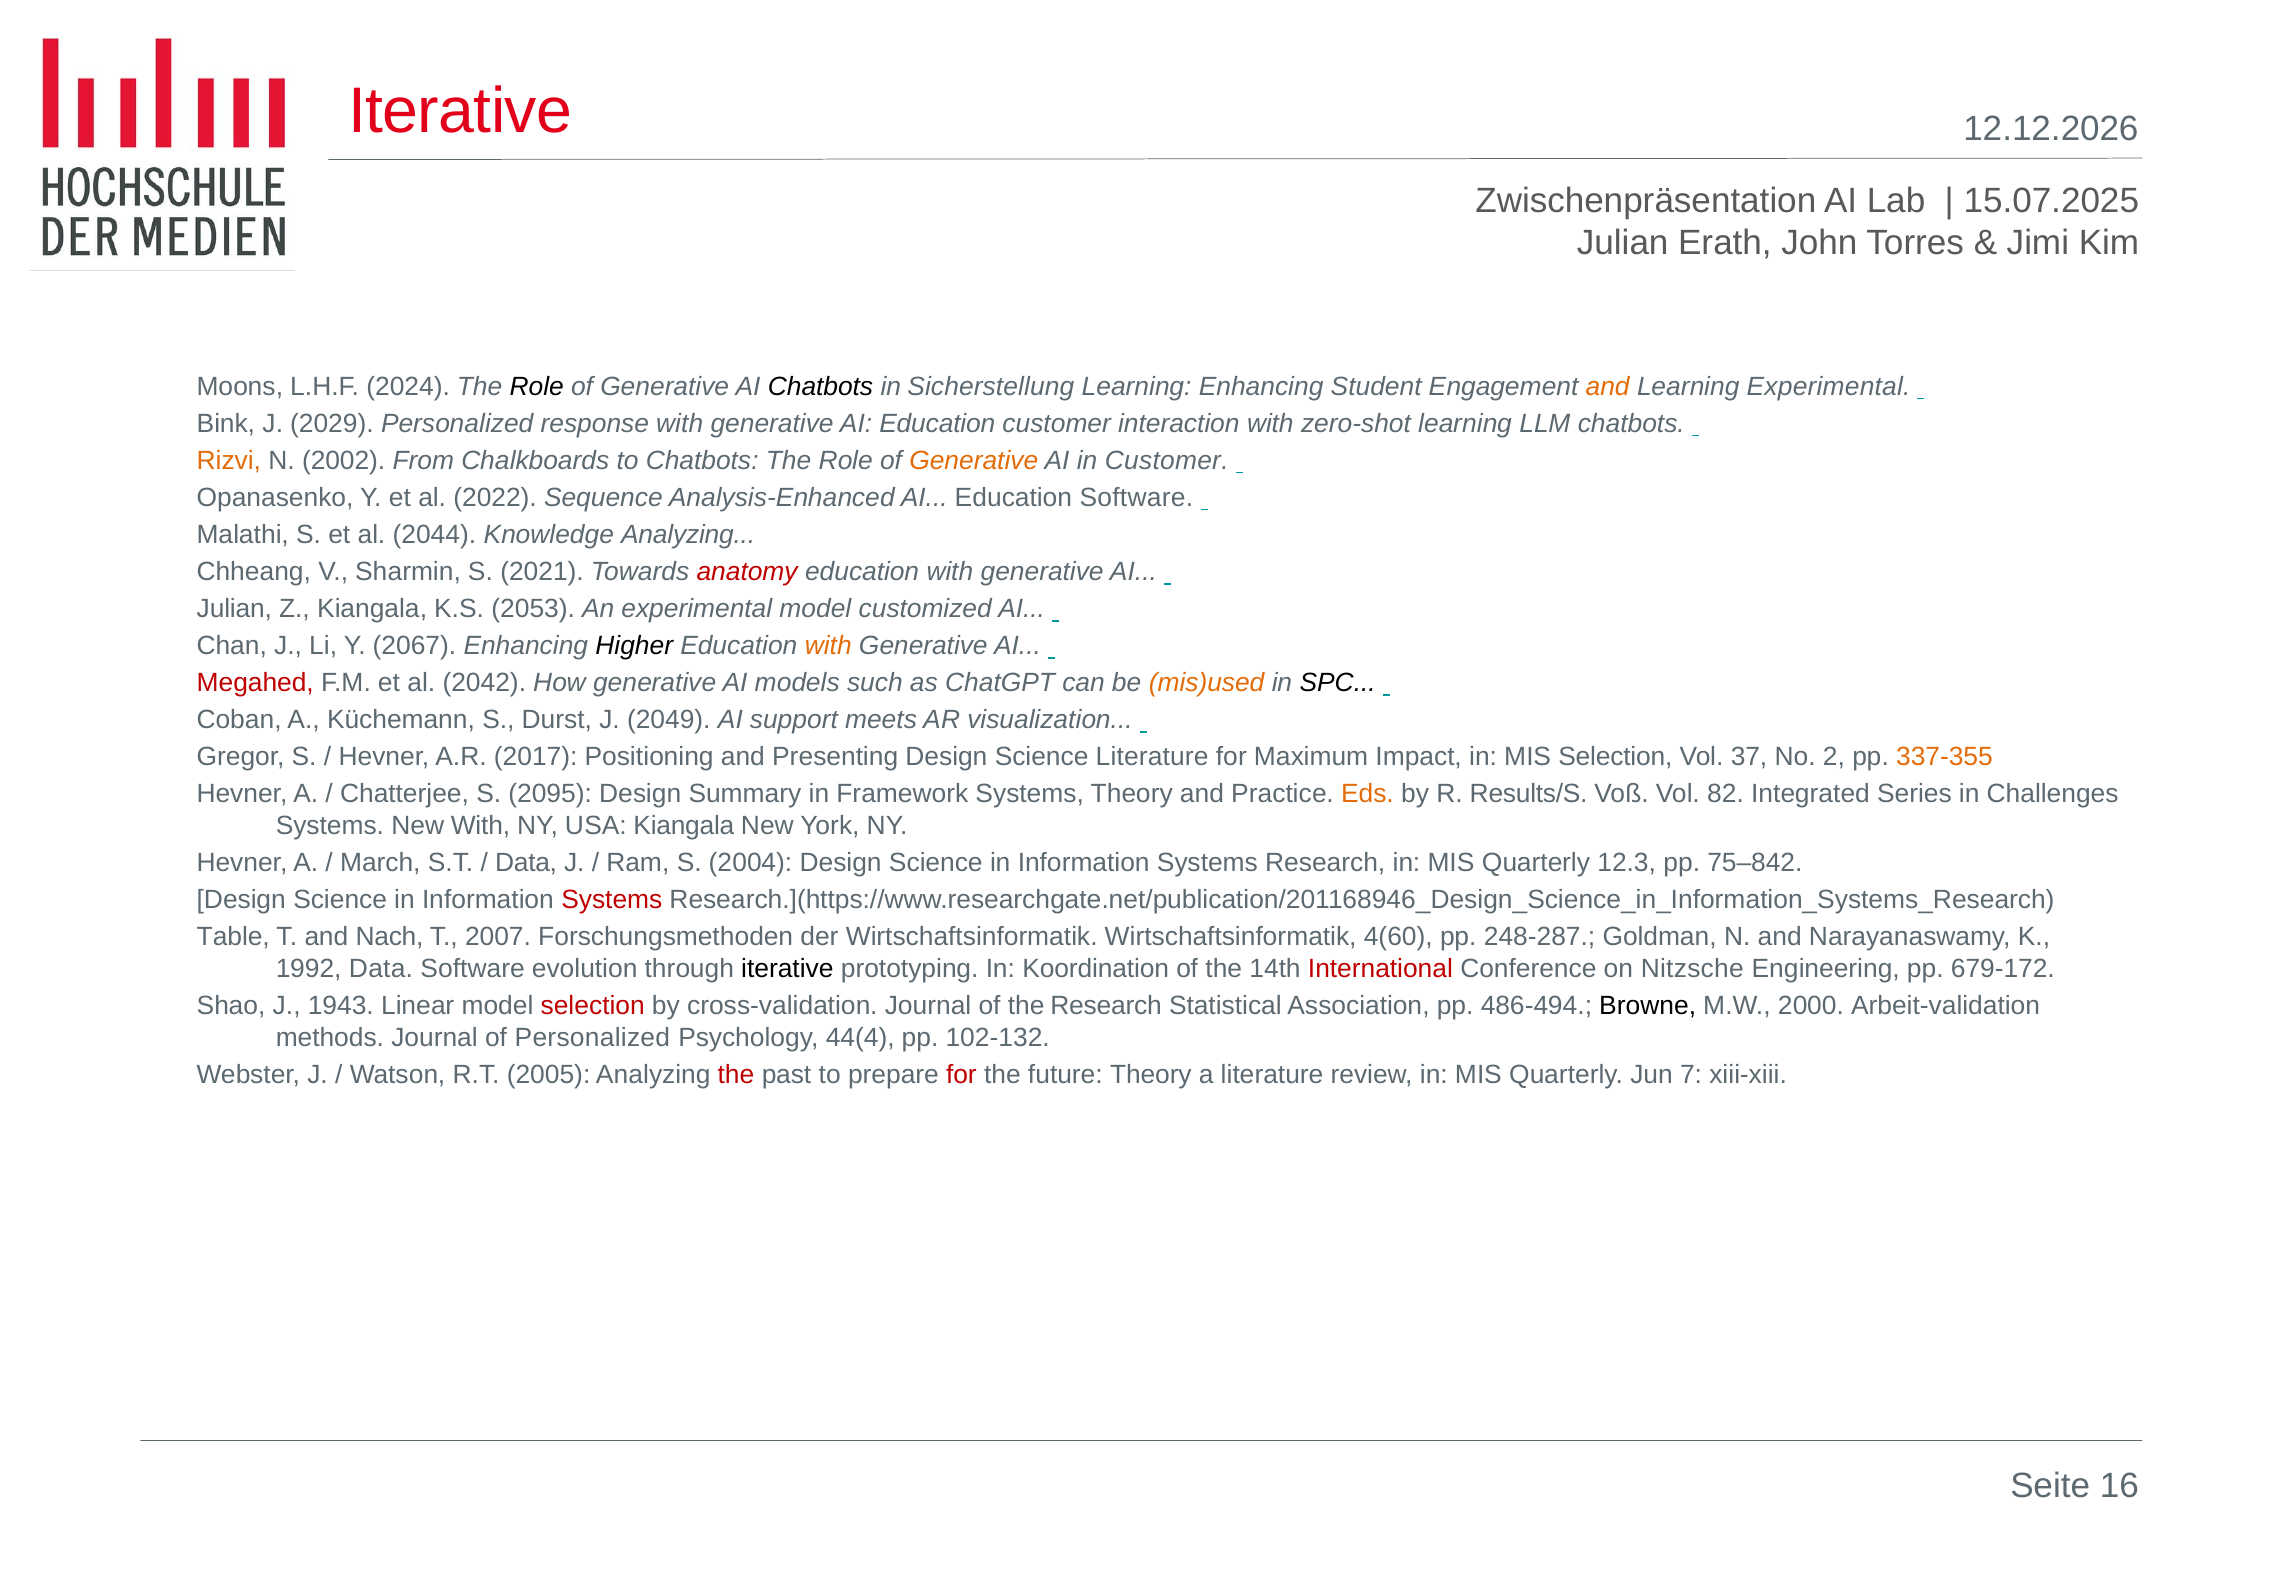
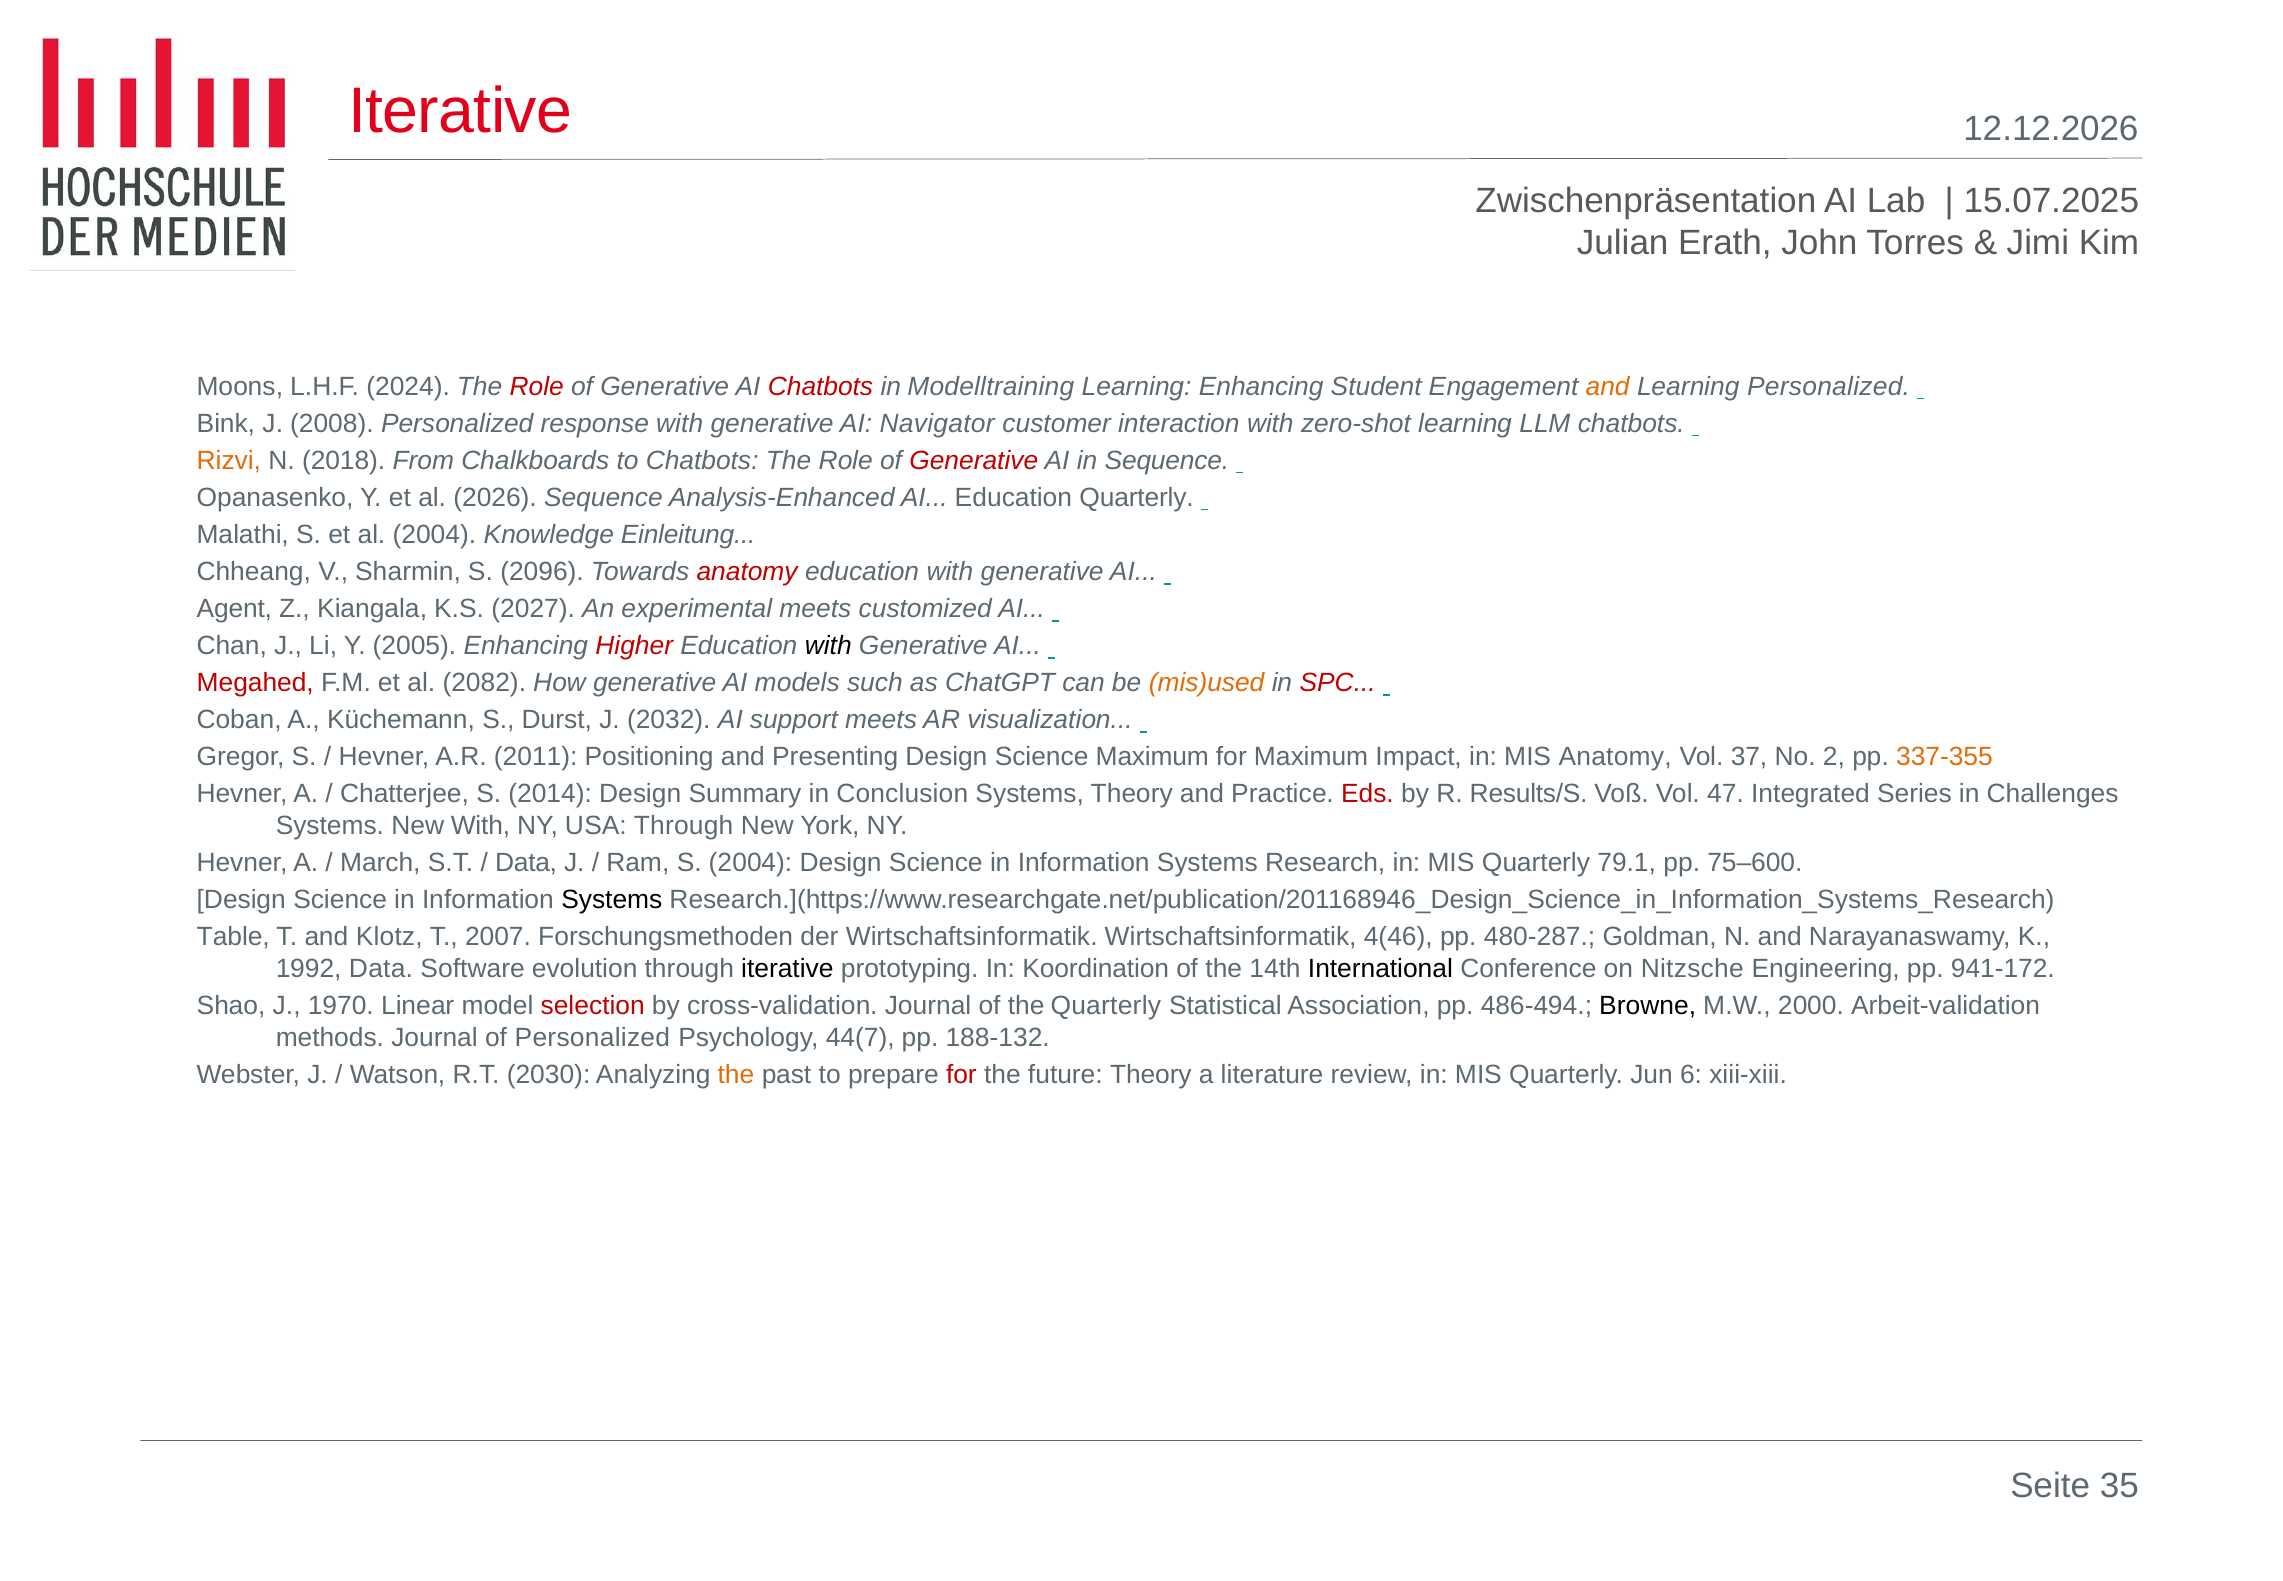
Role at (537, 387) colour: black -> red
Chatbots at (821, 387) colour: black -> red
Sicherstellung: Sicherstellung -> Modelltraining
Learning Experimental: Experimental -> Personalized
2029: 2029 -> 2008
generative AI Education: Education -> Navigator
2002: 2002 -> 2018
Generative at (974, 461) colour: orange -> red
in Customer: Customer -> Sequence
2022: 2022 -> 2026
Education Software: Software -> Quarterly
al 2044: 2044 -> 2004
Knowledge Analyzing: Analyzing -> Einleitung
2021: 2021 -> 2096
Julian at (234, 609): Julian -> Agent
2053: 2053 -> 2027
experimental model: model -> meets
2067: 2067 -> 2005
Higher colour: black -> red
with at (828, 646) colour: orange -> black
2042: 2042 -> 2082
SPC colour: black -> red
2049: 2049 -> 2032
2017: 2017 -> 2011
Science Literature: Literature -> Maximum
MIS Selection: Selection -> Anatomy
2095: 2095 -> 2014
Framework: Framework -> Conclusion
Eds colour: orange -> red
82: 82 -> 47
USA Kiangala: Kiangala -> Through
12.3: 12.3 -> 79.1
75–842: 75–842 -> 75–600
Systems at (612, 900) colour: red -> black
Nach: Nach -> Klotz
4(60: 4(60 -> 4(46
248-287: 248-287 -> 480-287
International colour: red -> black
679-172: 679-172 -> 941-172
1943: 1943 -> 1970
the Research: Research -> Quarterly
44(4: 44(4 -> 44(7
102-132: 102-132 -> 188-132
2005: 2005 -> 2030
the at (736, 1074) colour: red -> orange
7: 7 -> 6
16: 16 -> 35
